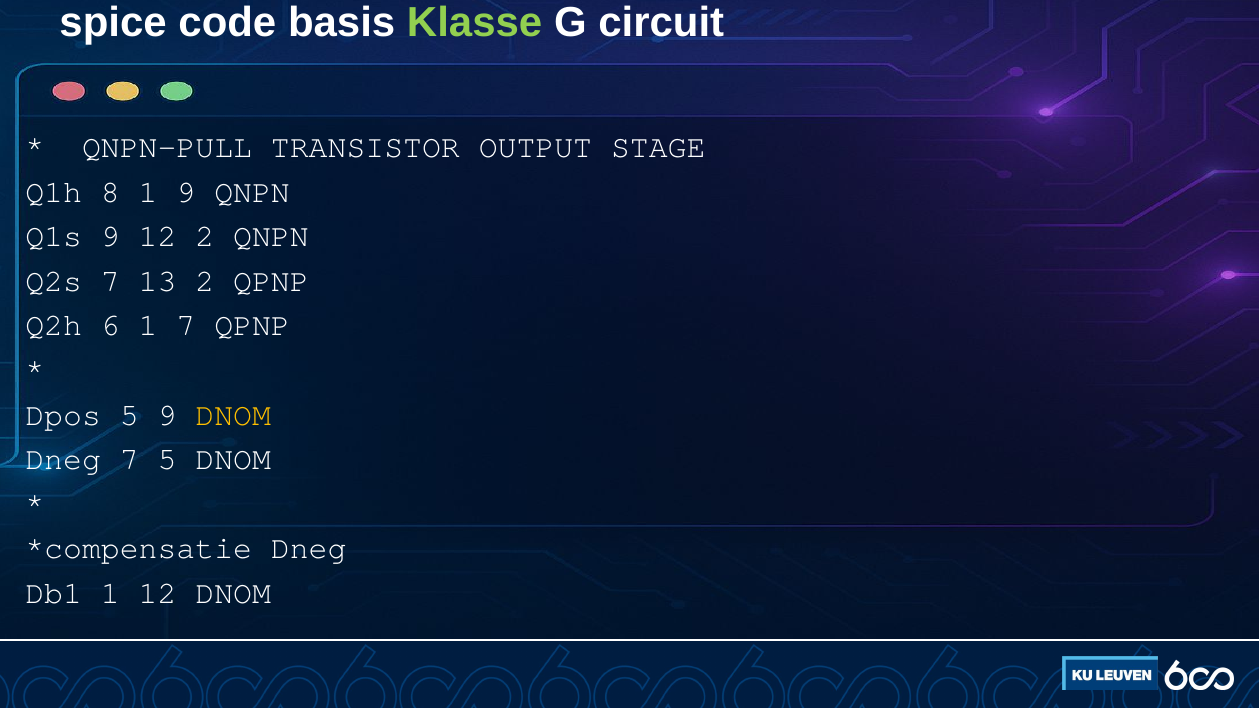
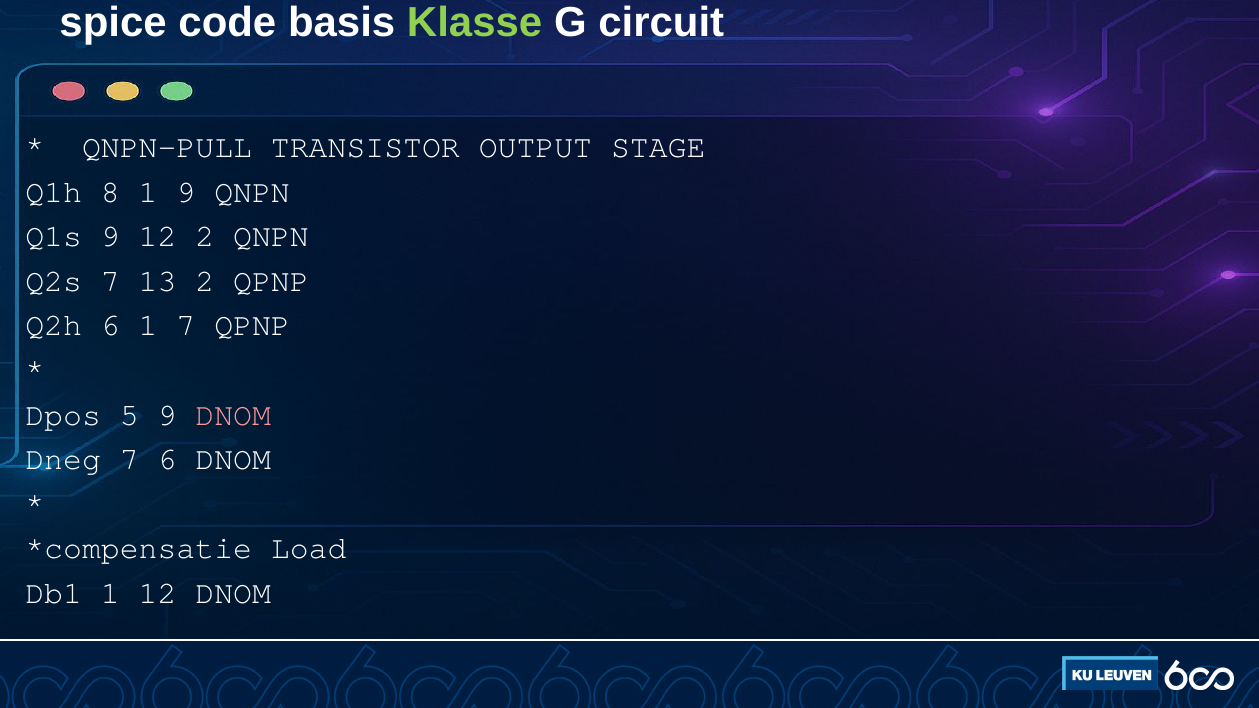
DNOM at (233, 415) colour: yellow -> pink
7 5: 5 -> 6
Dneg at (309, 549): Dneg -> Load
